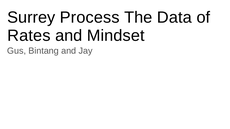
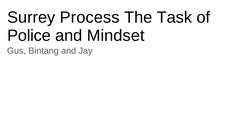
Data: Data -> Task
Rates: Rates -> Police
